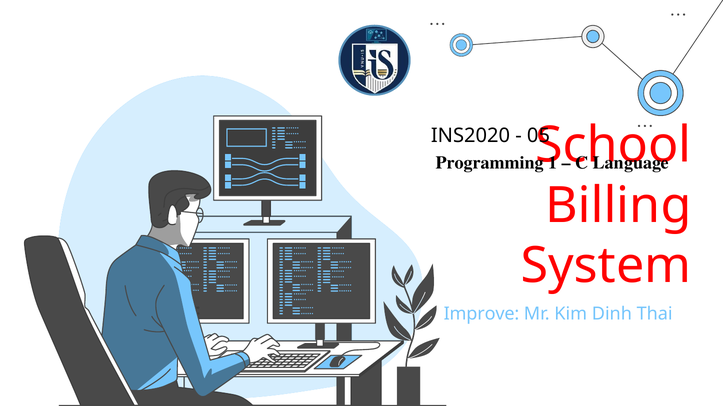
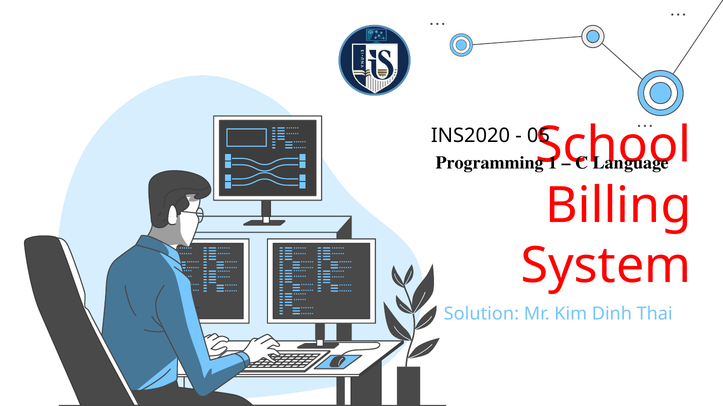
Improve: Improve -> Solution
